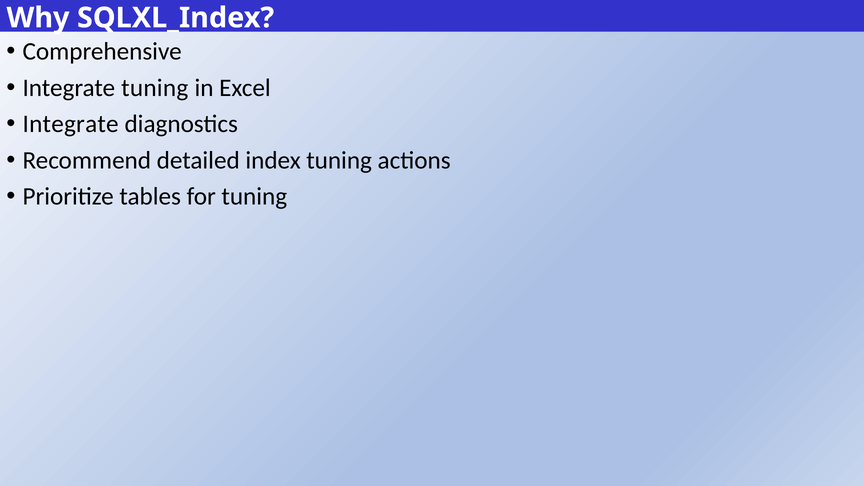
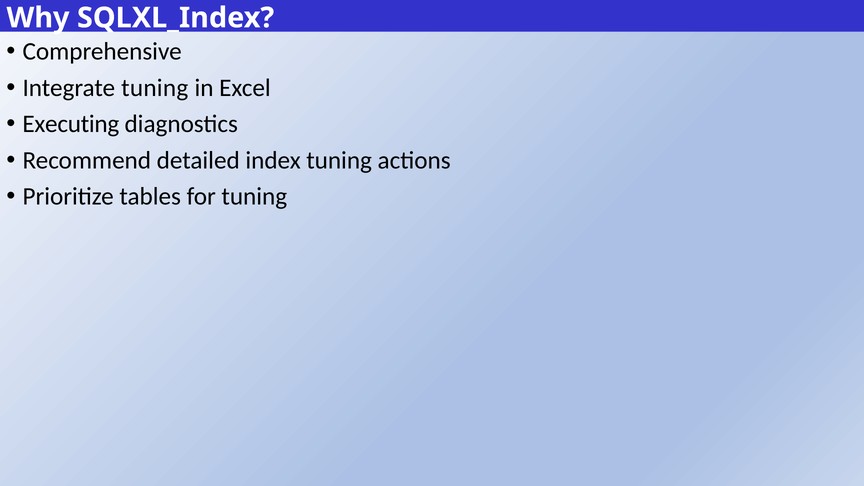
Integrate at (71, 124): Integrate -> Executing
